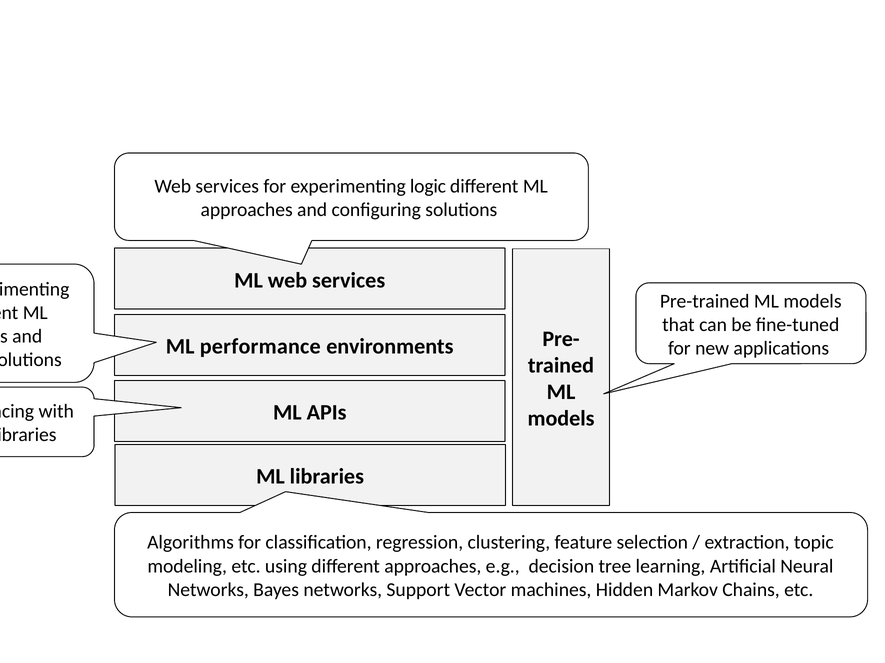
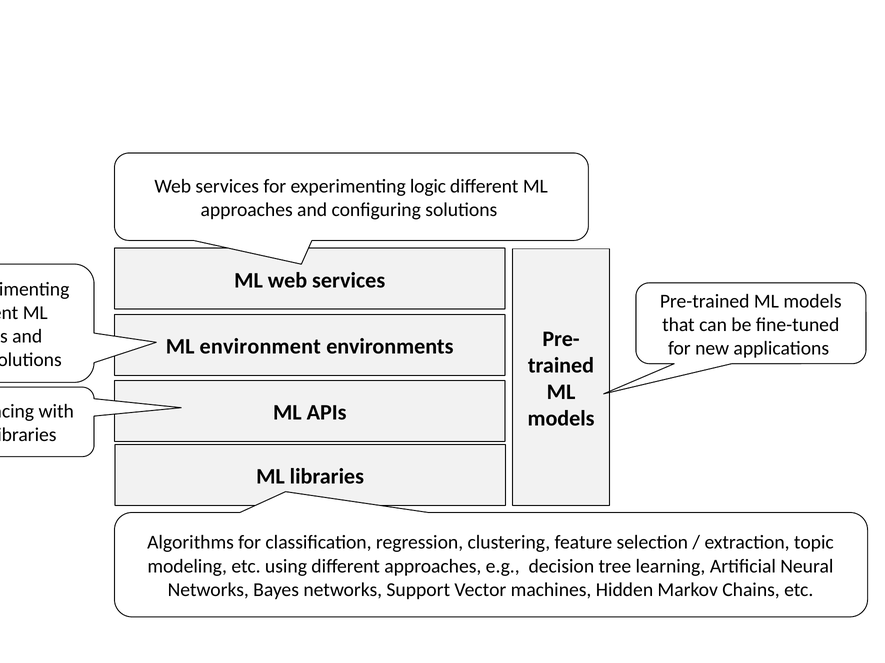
performance: performance -> environment
